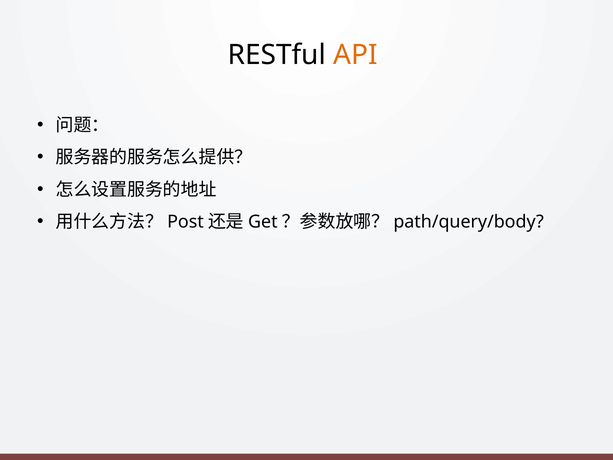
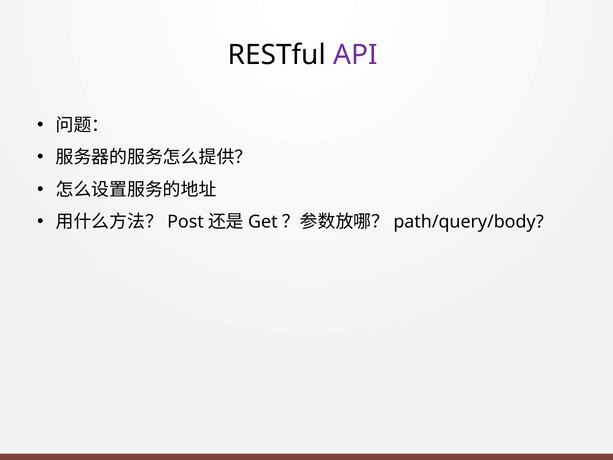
API colour: orange -> purple
